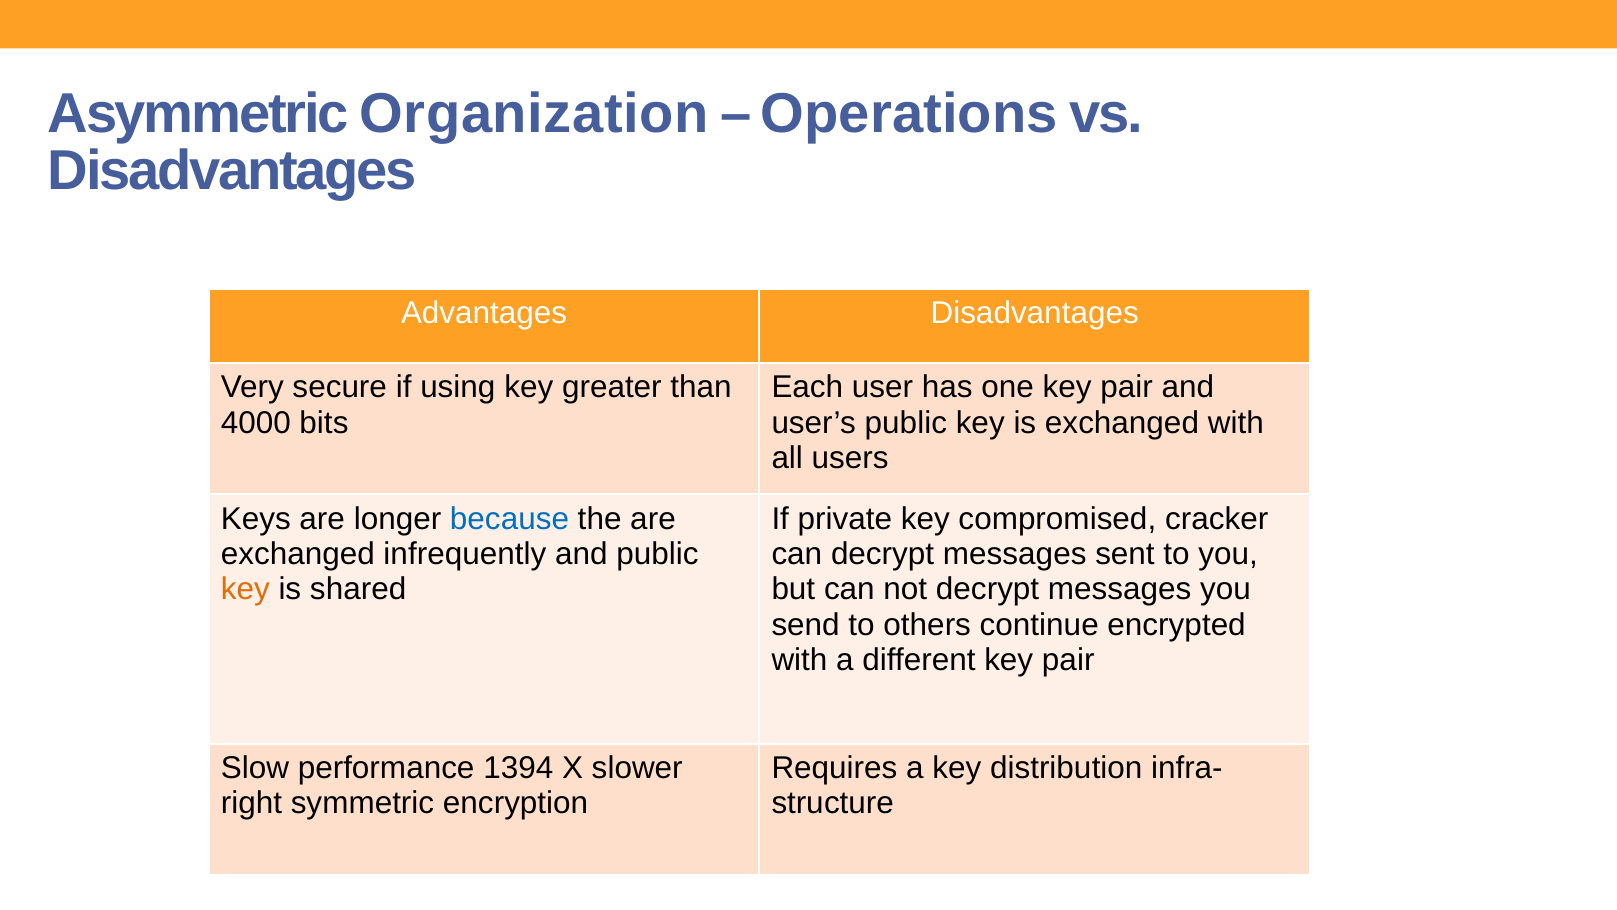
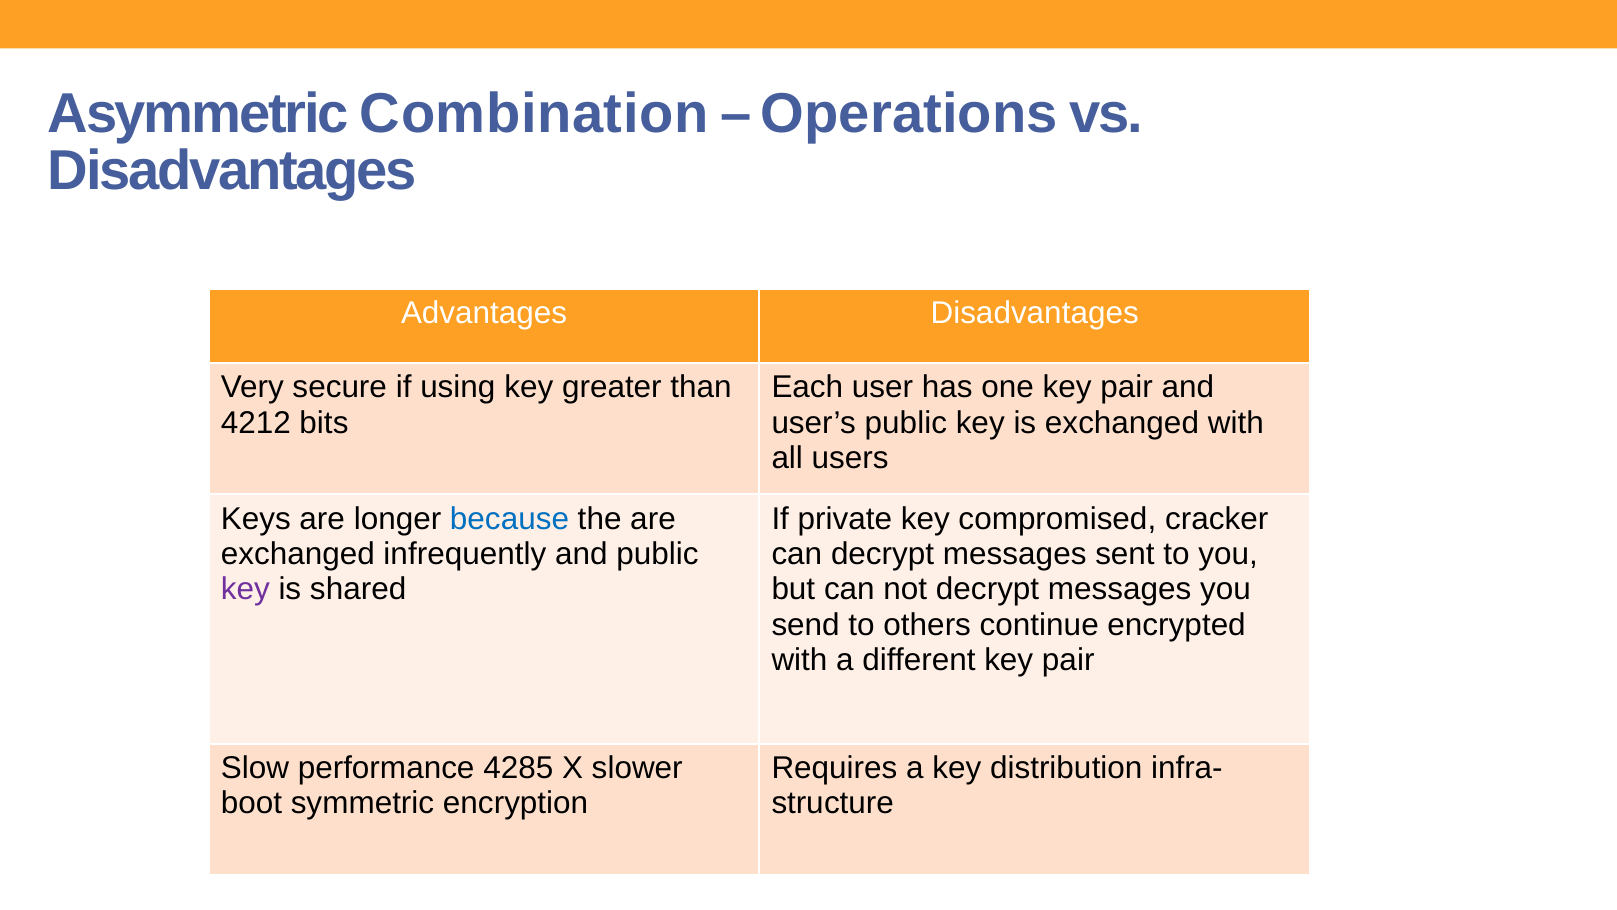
Organization: Organization -> Combination
4000: 4000 -> 4212
key at (245, 589) colour: orange -> purple
1394: 1394 -> 4285
right: right -> boot
